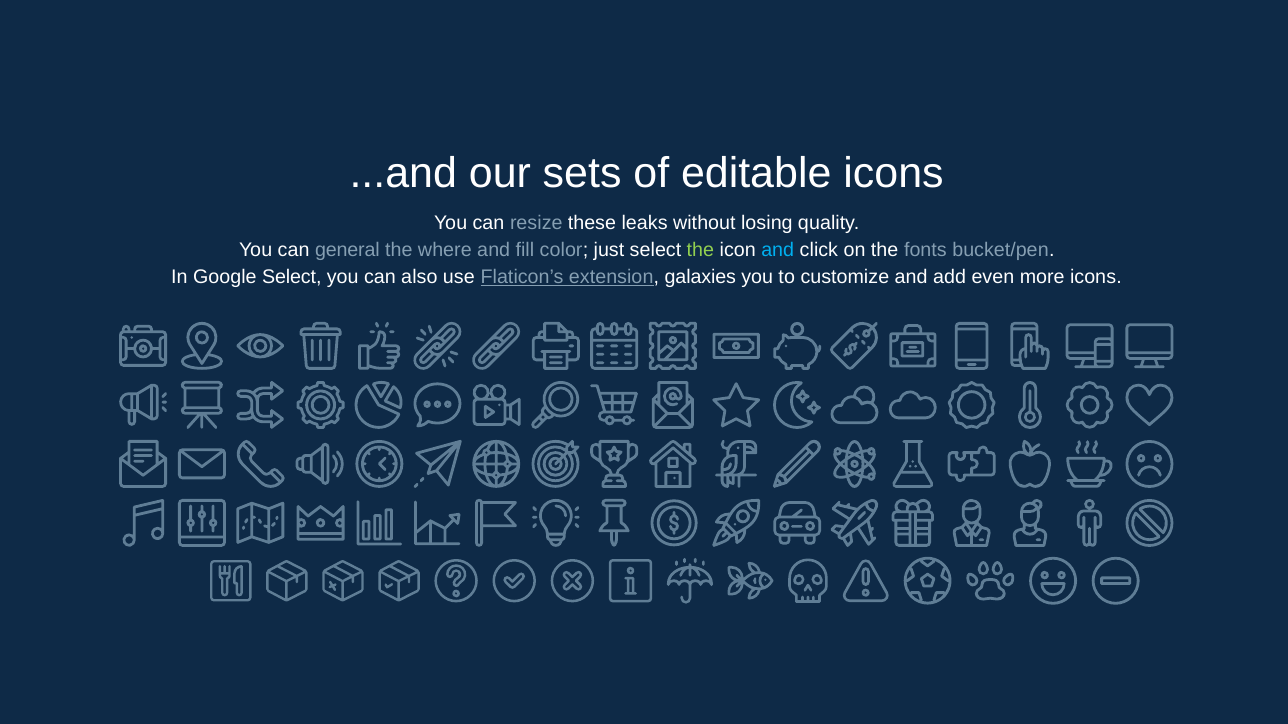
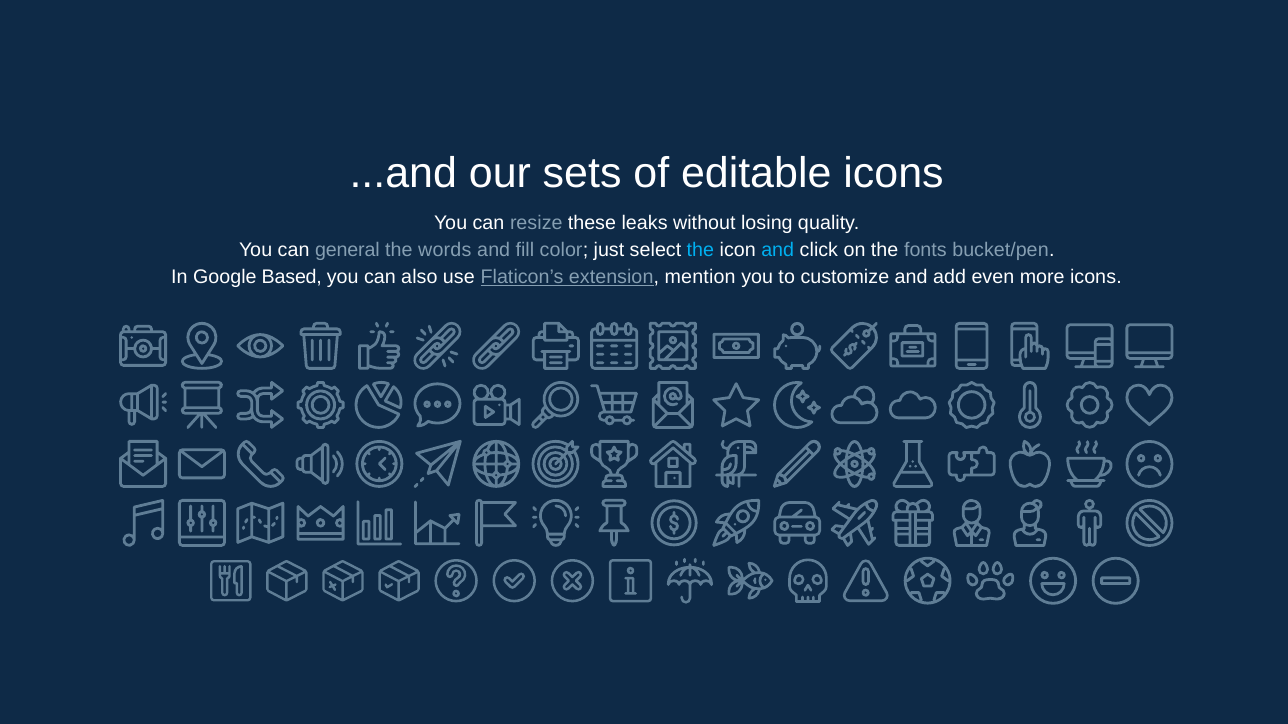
where: where -> words
the at (700, 250) colour: light green -> light blue
Google Select: Select -> Based
galaxies: galaxies -> mention
